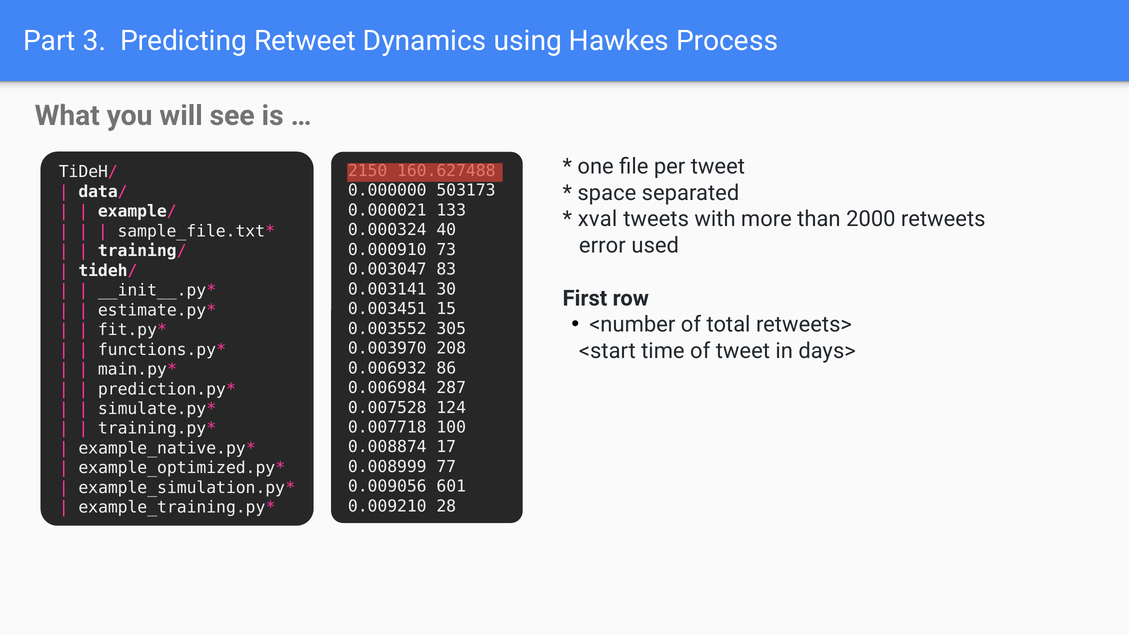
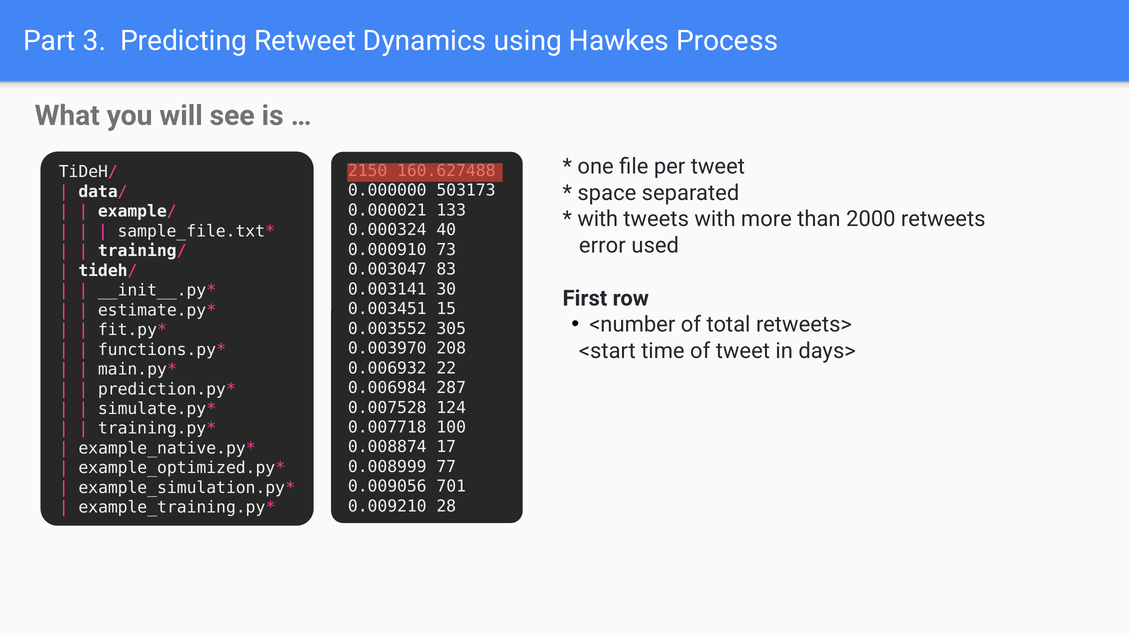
xval at (598, 219): xval -> with
86: 86 -> 22
601: 601 -> 701
